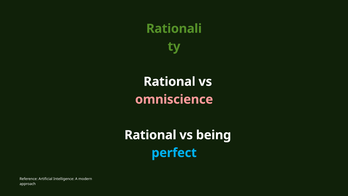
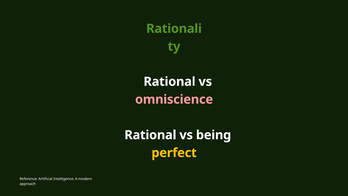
perfect colour: light blue -> yellow
